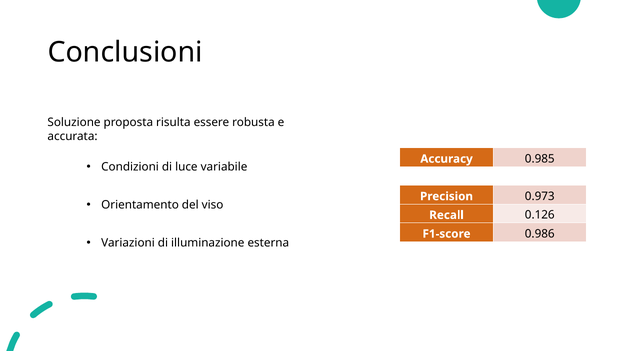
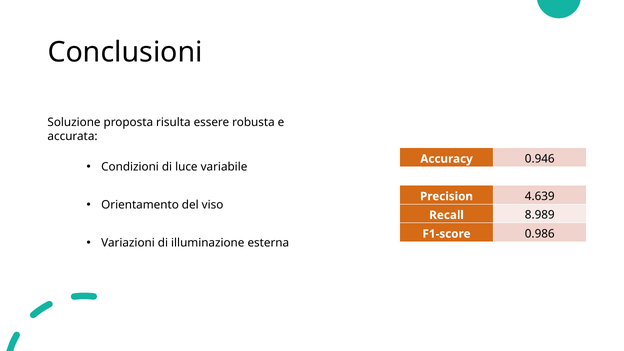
0.985: 0.985 -> 0.946
0.973: 0.973 -> 4.639
0.126: 0.126 -> 8.989
